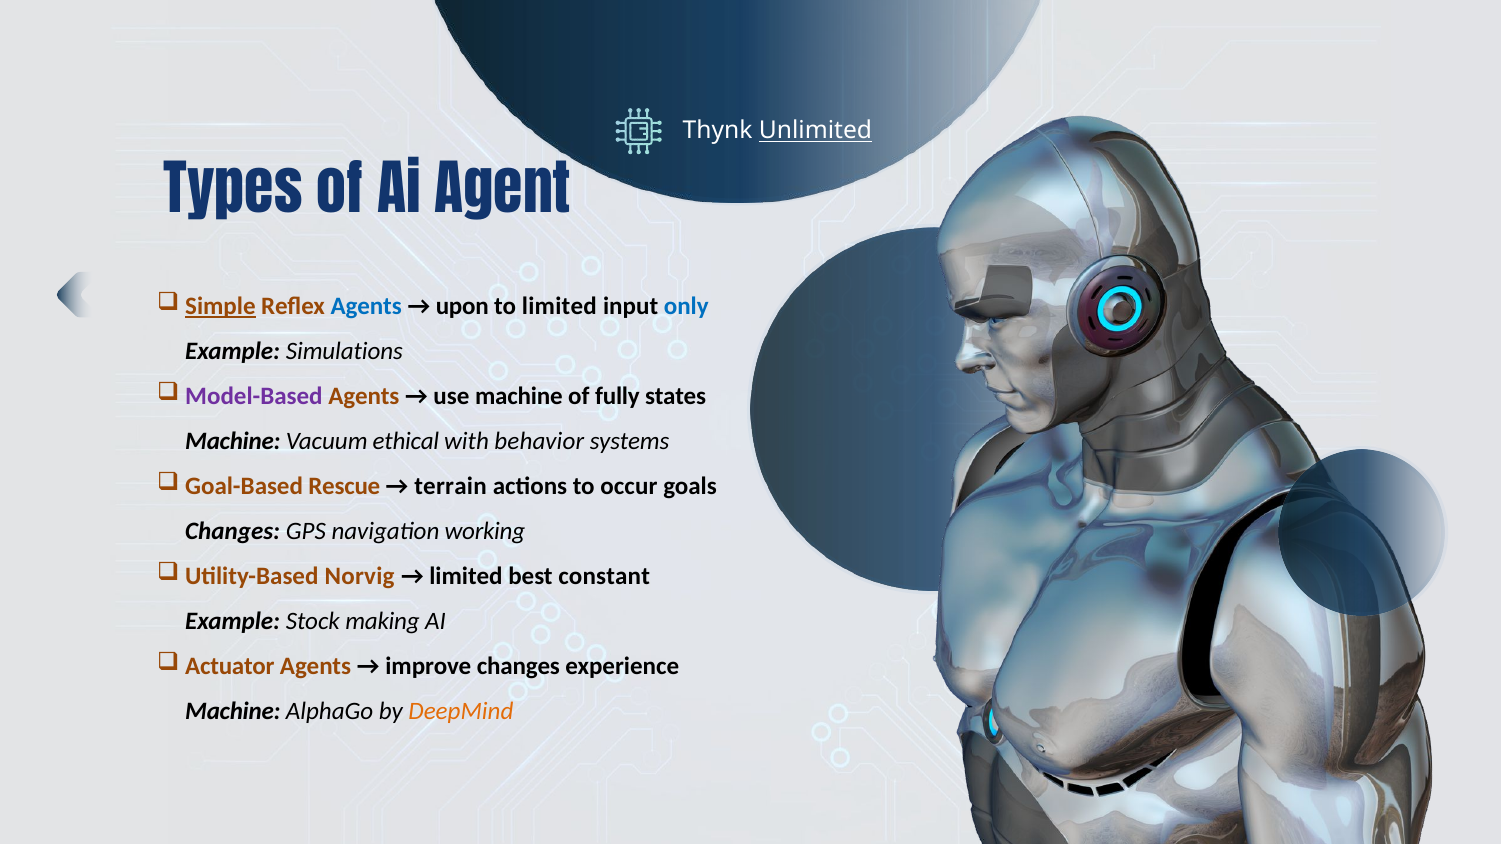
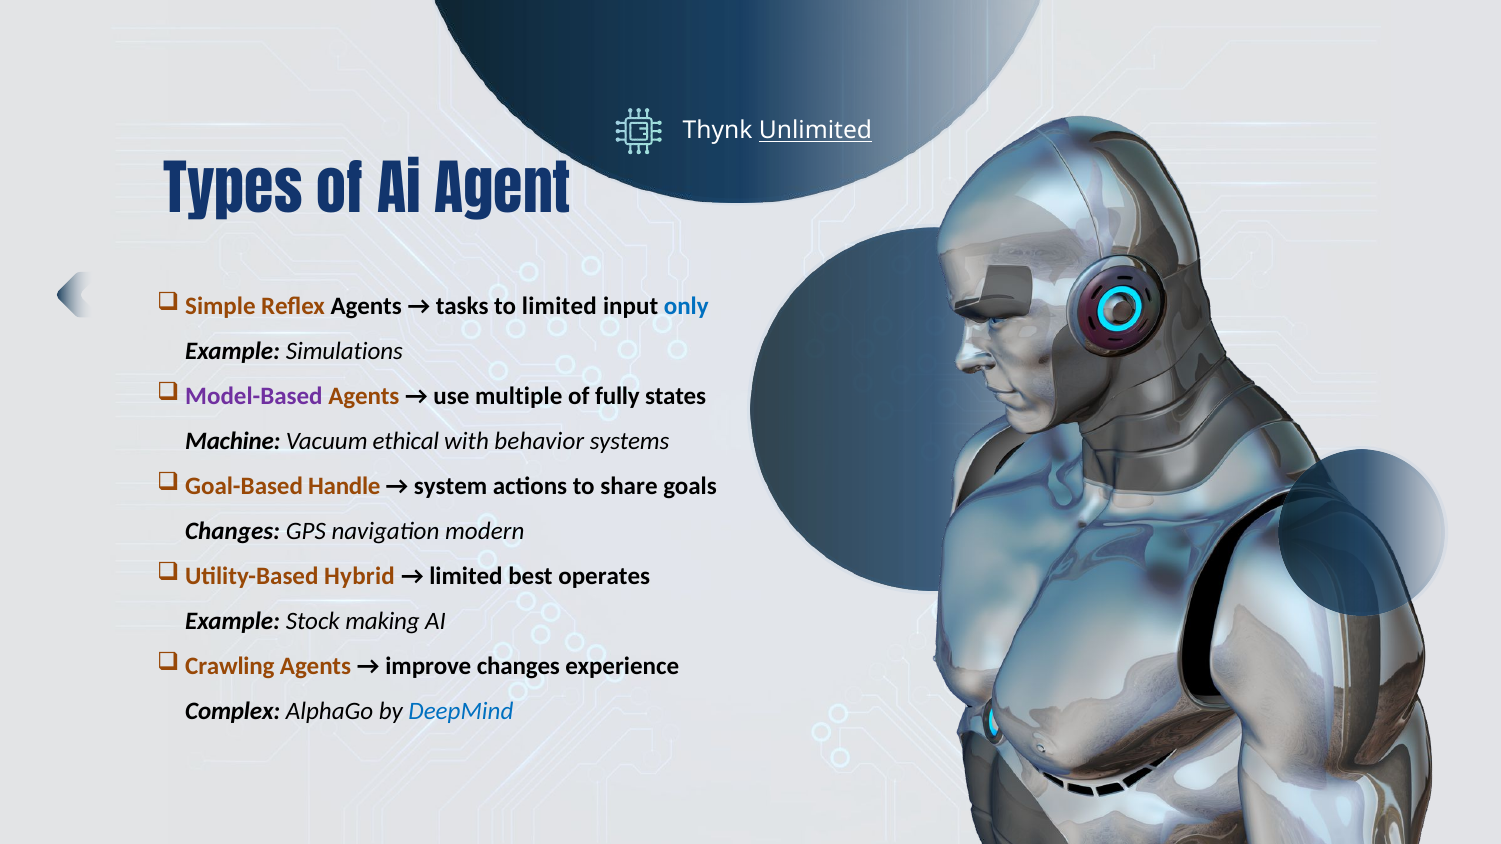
Simple underline: present -> none
Agents at (366, 306) colour: blue -> black
upon: upon -> tasks
use machine: machine -> multiple
Rescue: Rescue -> Handle
terrain: terrain -> system
occur: occur -> share
working: working -> modern
Norvig: Norvig -> Hybrid
constant: constant -> operates
Actuator: Actuator -> Crawling
Machine at (233, 712): Machine -> Complex
DeepMind colour: orange -> blue
